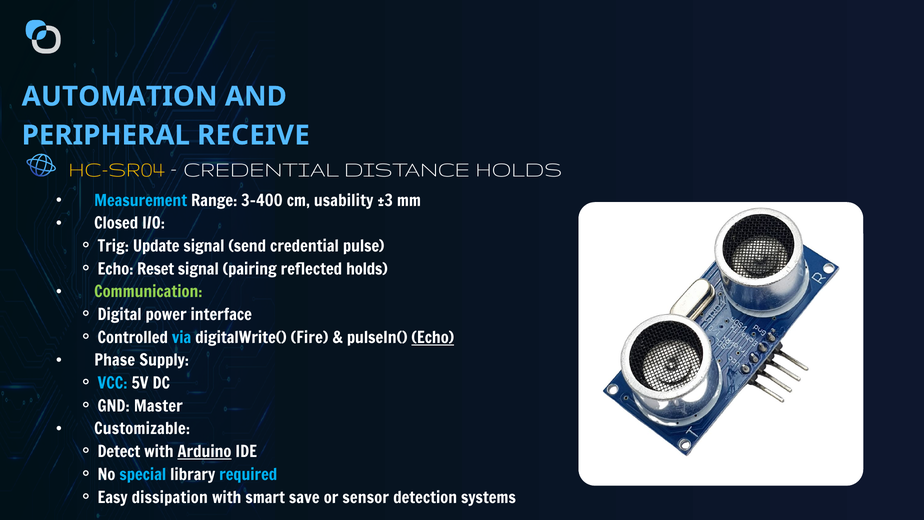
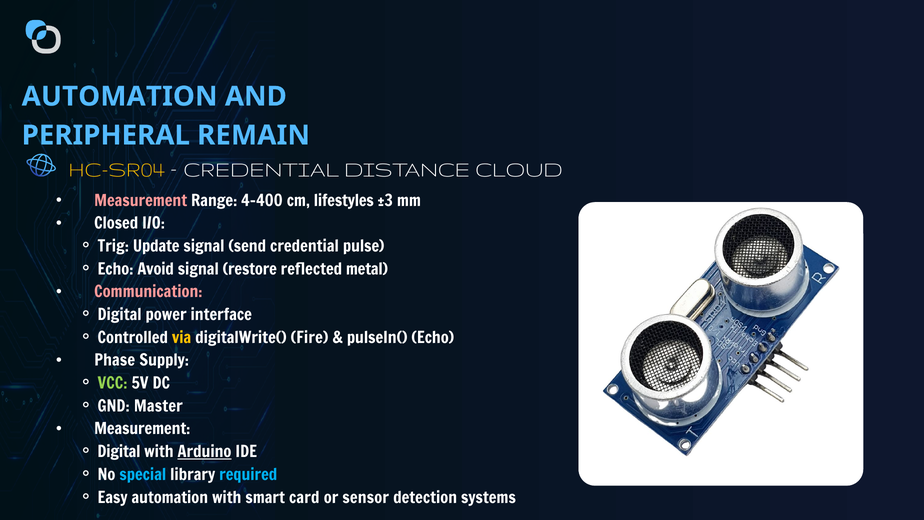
RECEIVE: RECEIVE -> REMAIN
DISTANCE HOLDS: HOLDS -> CLOUD
Measurement at (141, 201) colour: light blue -> pink
3–400: 3–400 -> 4–400
usability: usability -> lifestyles
Reset: Reset -> Avoid
pairing: pairing -> restore
reflected holds: holds -> metal
Communication colour: light green -> pink
via colour: light blue -> yellow
Echo at (433, 338) underline: present -> none
VCC colour: light blue -> light green
Customizable at (142, 429): Customizable -> Measurement
Detect at (119, 452): Detect -> Digital
Easy dissipation: dissipation -> automation
save: save -> card
